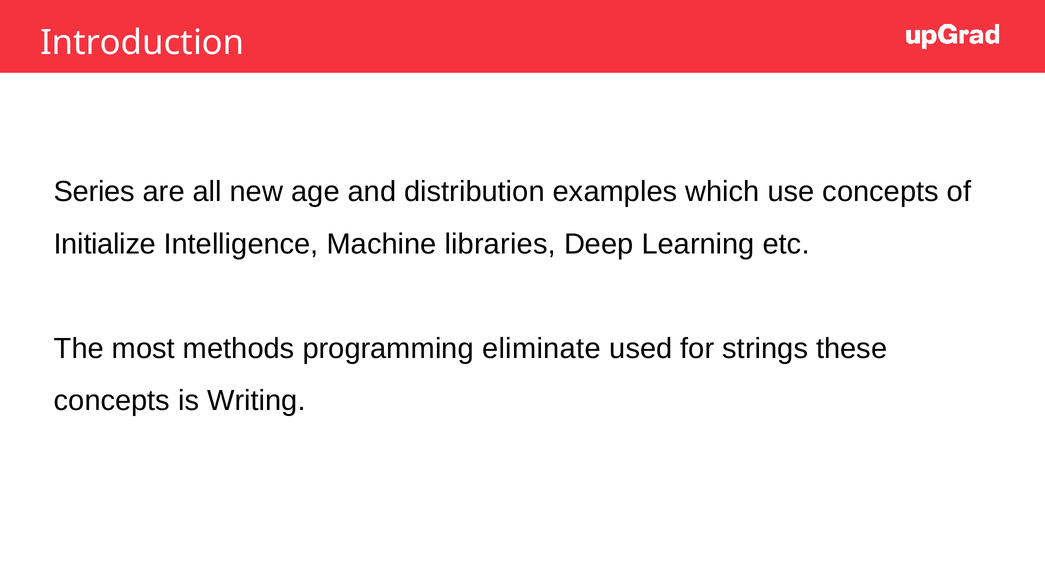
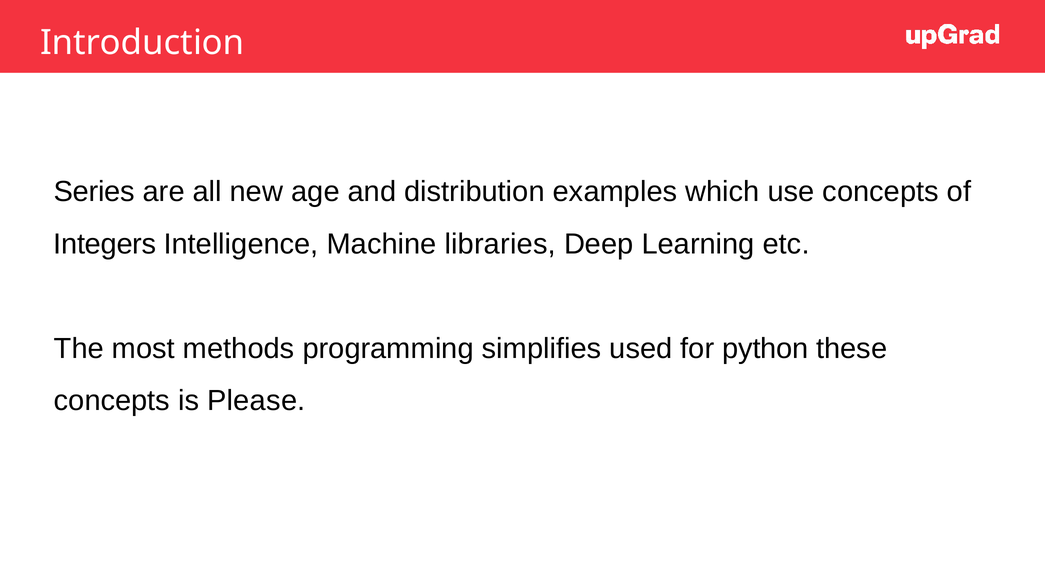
Initialize: Initialize -> Integers
eliminate: eliminate -> simplifies
strings: strings -> python
Writing: Writing -> Please
